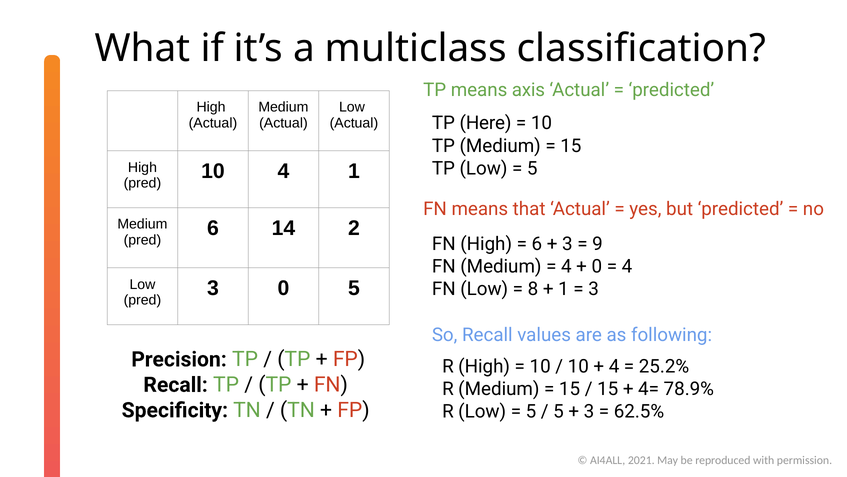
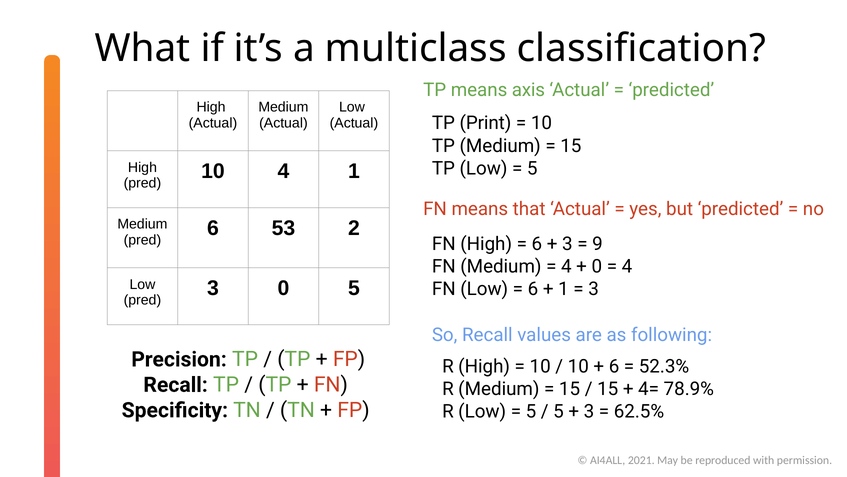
Here: Here -> Print
14: 14 -> 53
8 at (533, 289): 8 -> 6
4 at (614, 366): 4 -> 6
25.2%: 25.2% -> 52.3%
